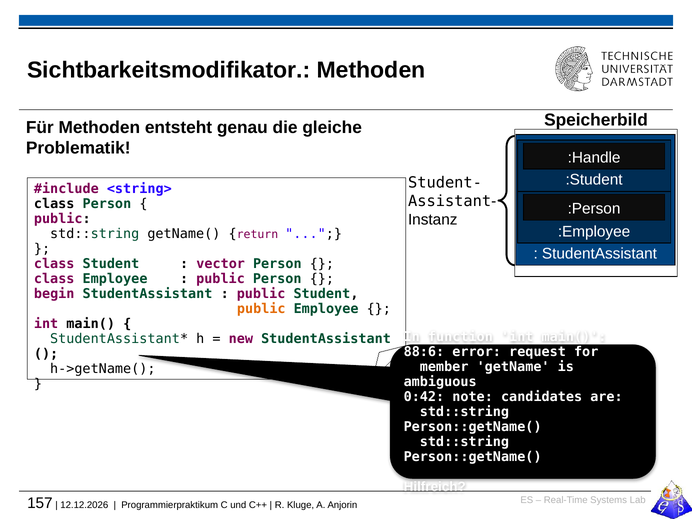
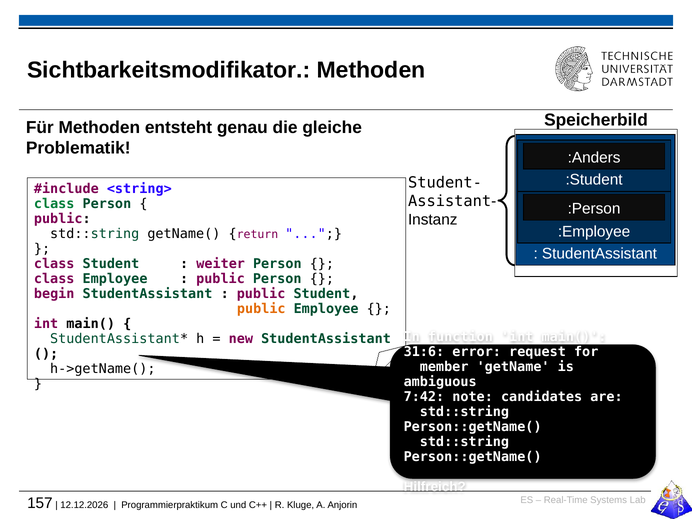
:Handle: :Handle -> :Anders
class at (54, 204) colour: black -> green
vector: vector -> weiter
88:6: 88:6 -> 31:6
0:42: 0:42 -> 7:42
